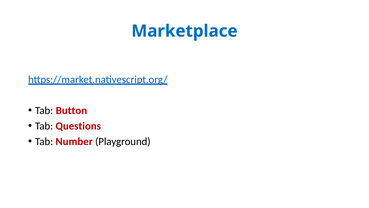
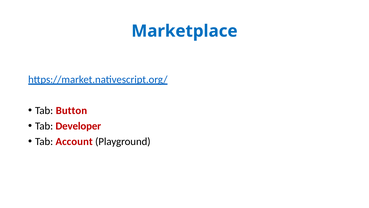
Questions: Questions -> Developer
Number: Number -> Account
